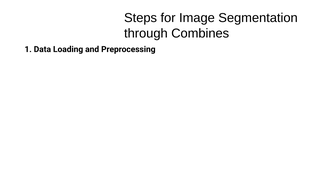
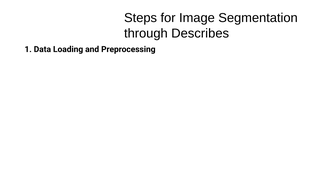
Combines: Combines -> Describes
